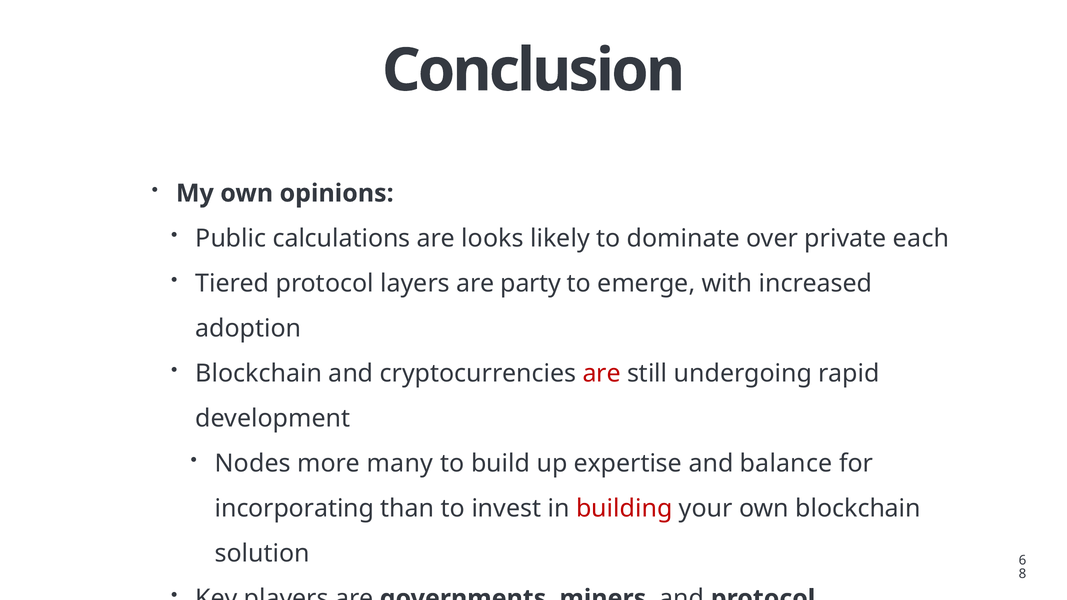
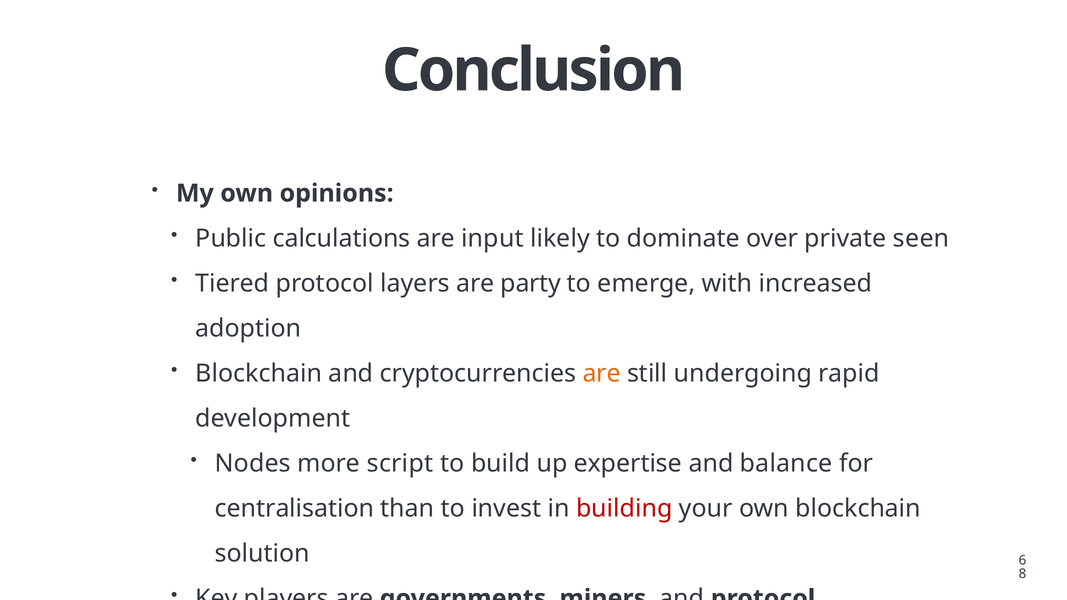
looks: looks -> input
each: each -> seen
are at (602, 374) colour: red -> orange
many: many -> script
incorporating: incorporating -> centralisation
